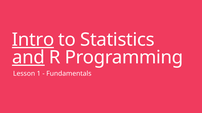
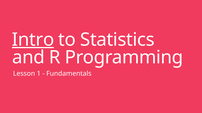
and underline: present -> none
